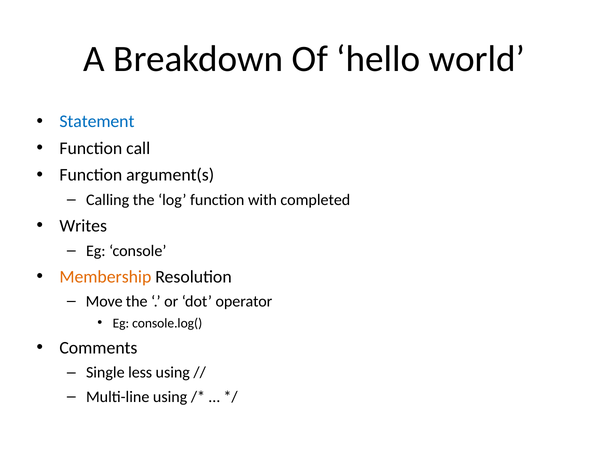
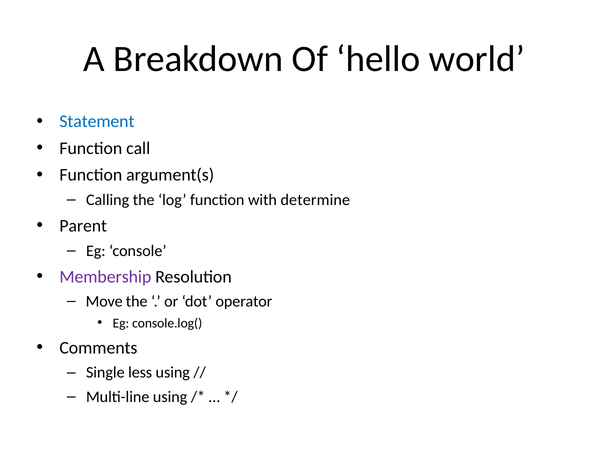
completed: completed -> determine
Writes: Writes -> Parent
Membership colour: orange -> purple
